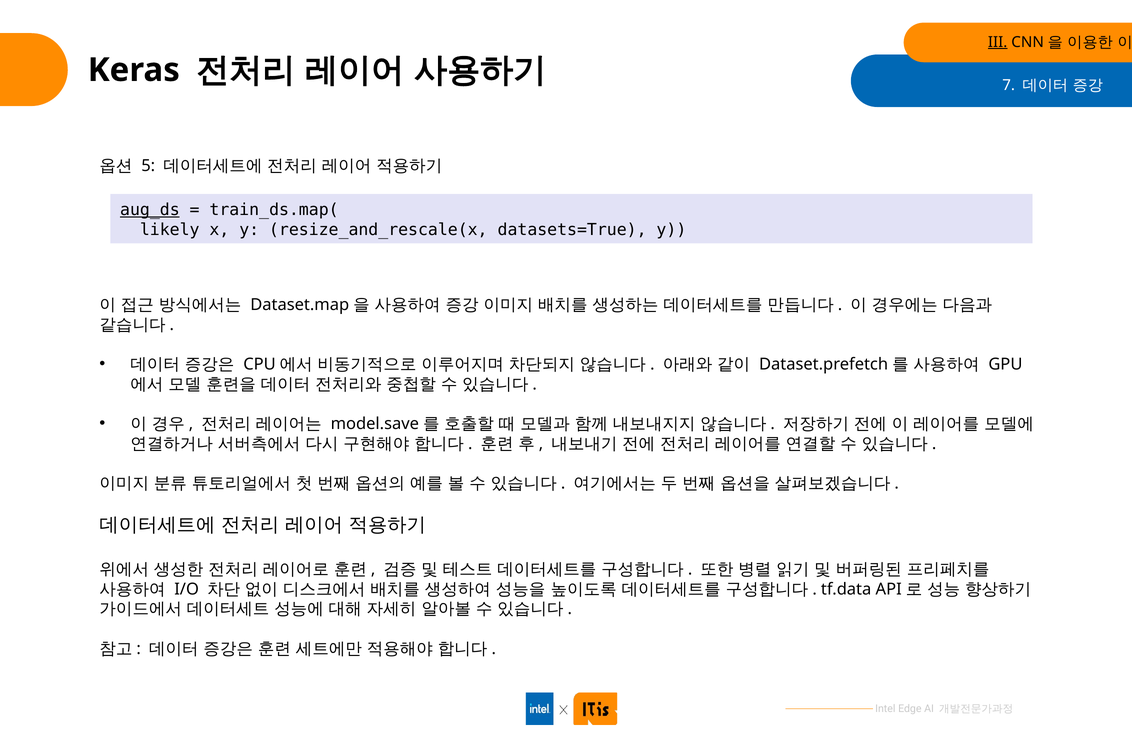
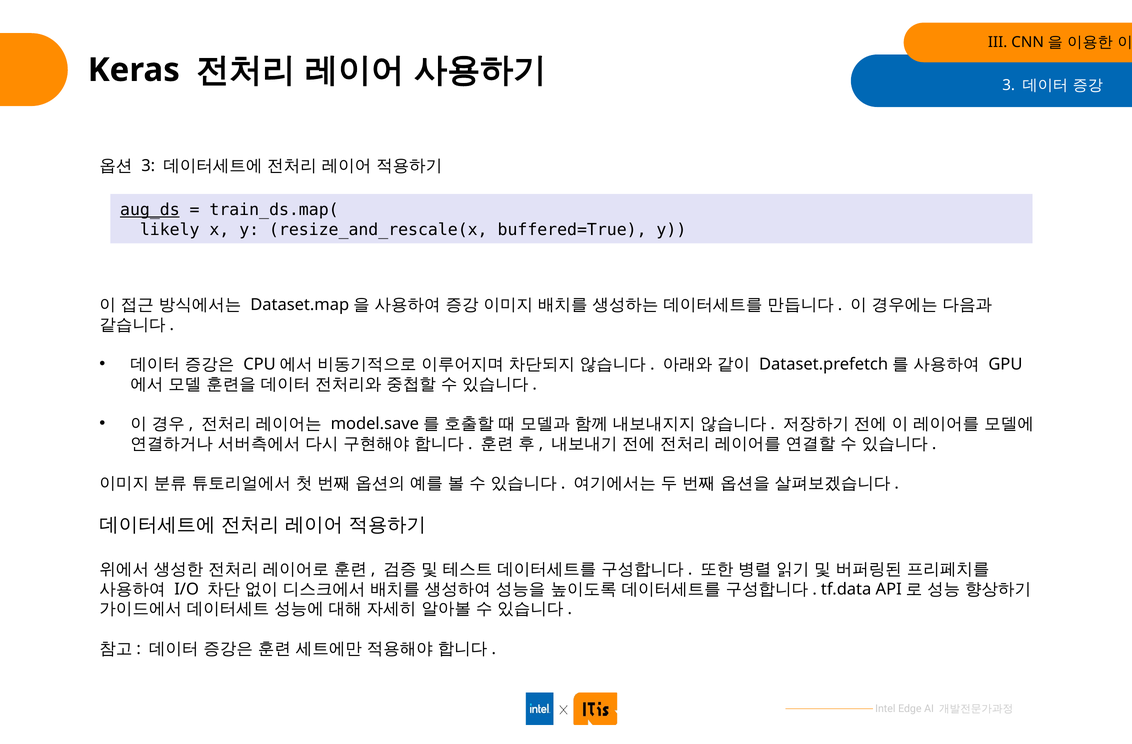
III underline: present -> none
7 at (1009, 85): 7 -> 3
5 at (148, 165): 5 -> 3
datasets=True: datasets=True -> buffered=True
